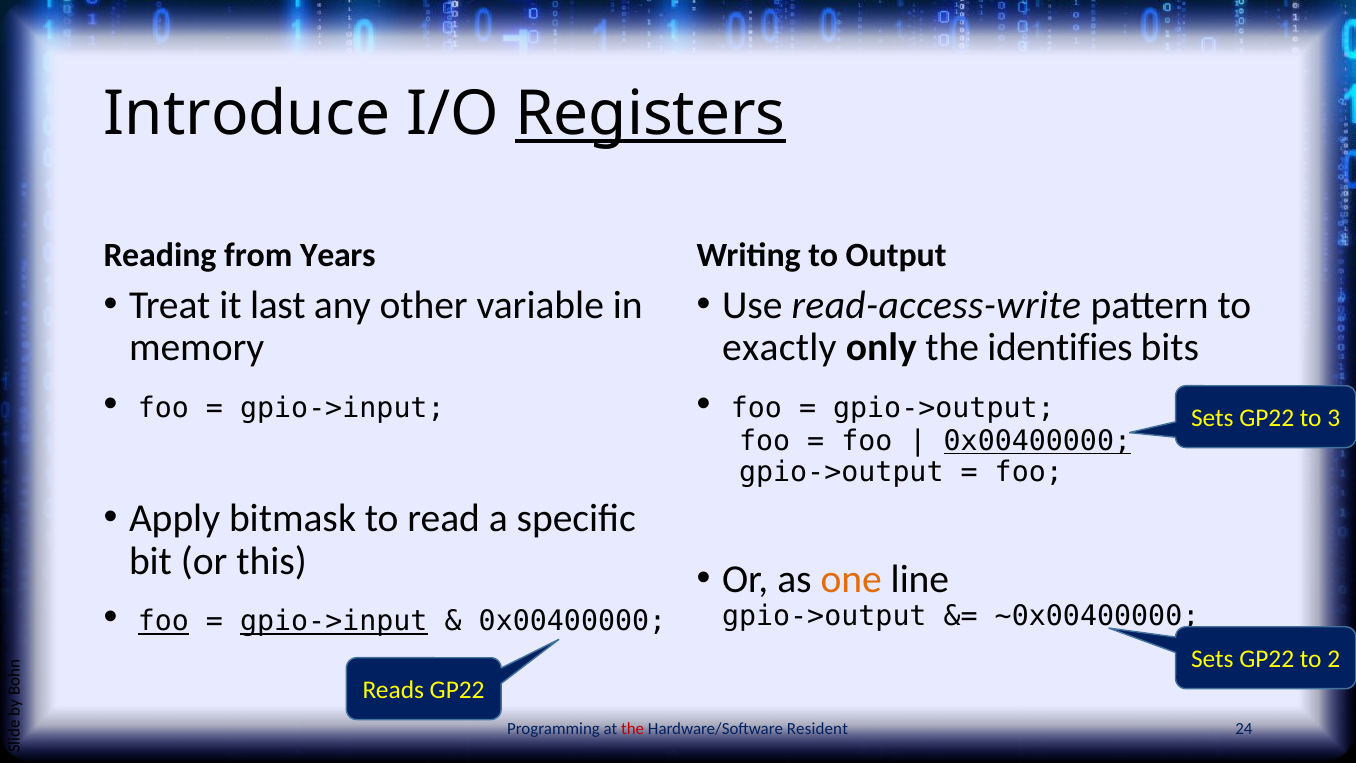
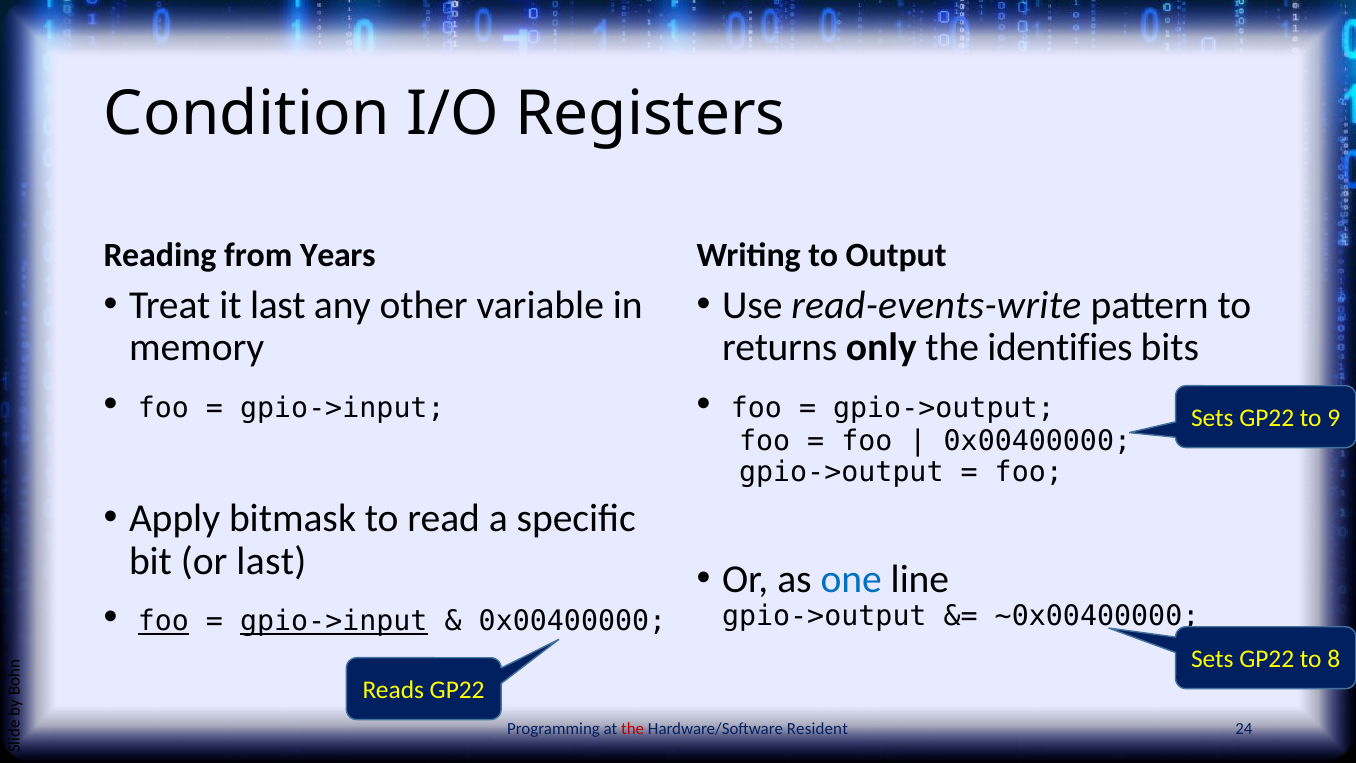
Introduce: Introduce -> Condition
Registers underline: present -> none
read-access-write: read-access-write -> read-events-write
exactly: exactly -> returns
3: 3 -> 9
0x00400000 at (1037, 441) underline: present -> none
or this: this -> last
one colour: orange -> blue
2: 2 -> 8
